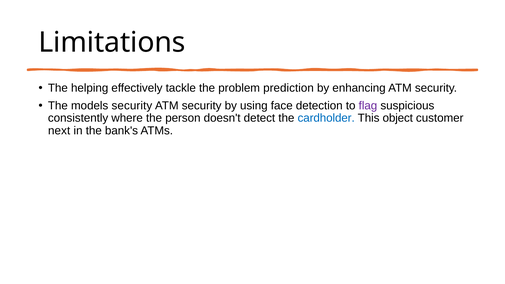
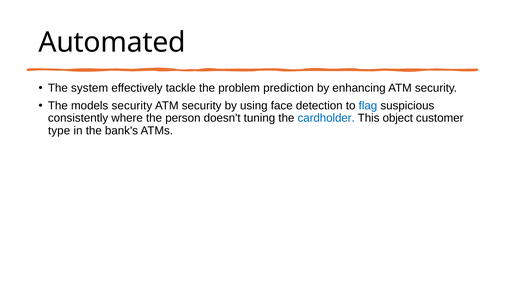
Limitations: Limitations -> Automated
helping: helping -> system
flag colour: purple -> blue
detect: detect -> tuning
next: next -> type
